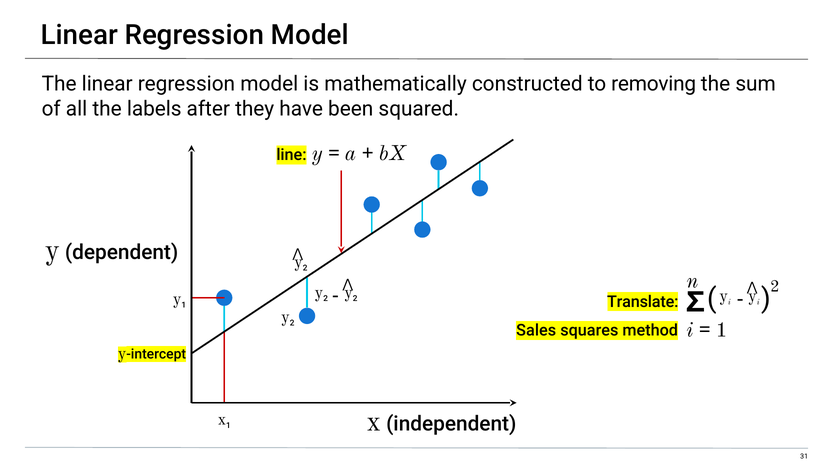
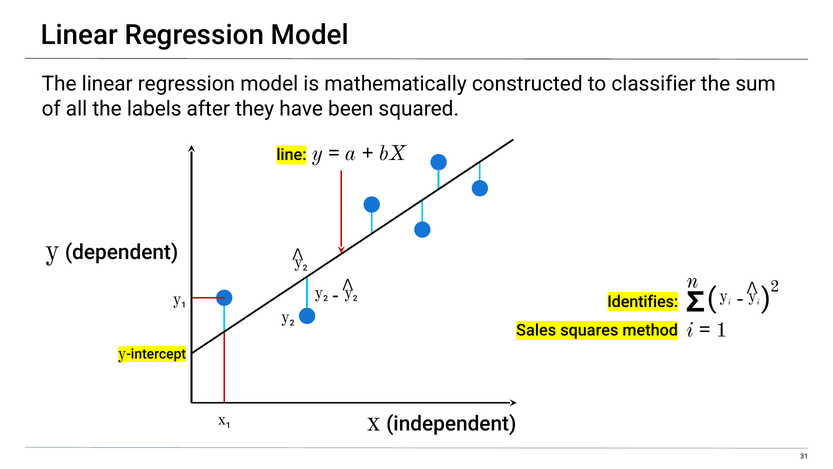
removing: removing -> classifier
Translate: Translate -> Identifies
